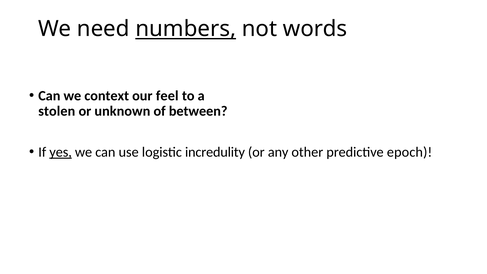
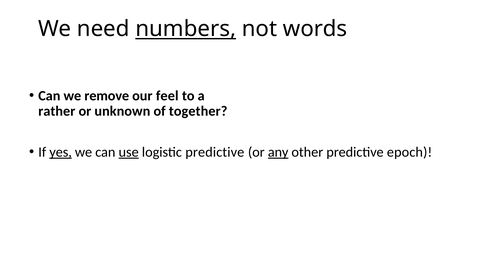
context: context -> remove
stolen: stolen -> rather
between: between -> together
use underline: none -> present
logistic incredulity: incredulity -> predictive
any underline: none -> present
